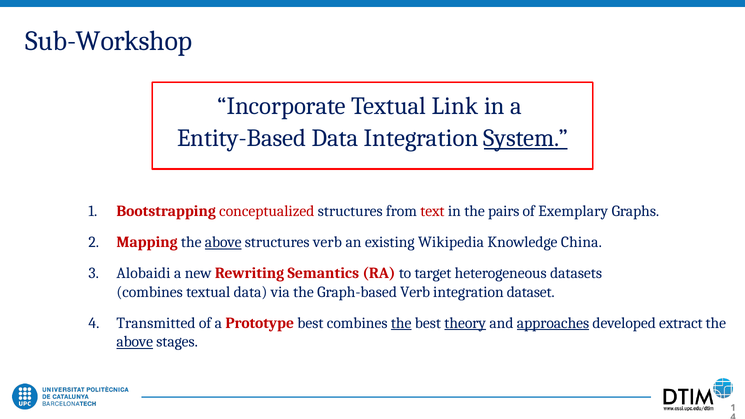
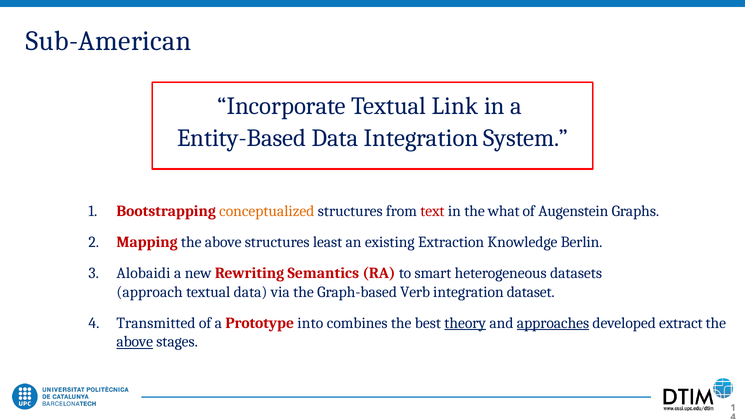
Sub-Workshop: Sub-Workshop -> Sub-American
System underline: present -> none
conceptualized colour: red -> orange
pairs: pairs -> what
Exemplary: Exemplary -> Augenstein
above at (223, 242) underline: present -> none
structures verb: verb -> least
Wikipedia: Wikipedia -> Extraction
China: China -> Berlin
target: target -> smart
combines at (150, 292): combines -> approach
Prototype best: best -> into
the at (401, 323) underline: present -> none
